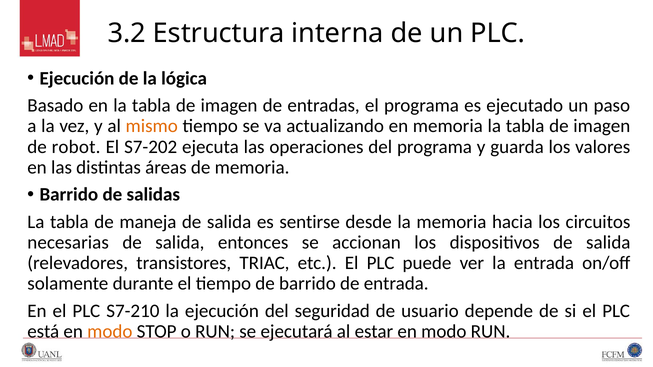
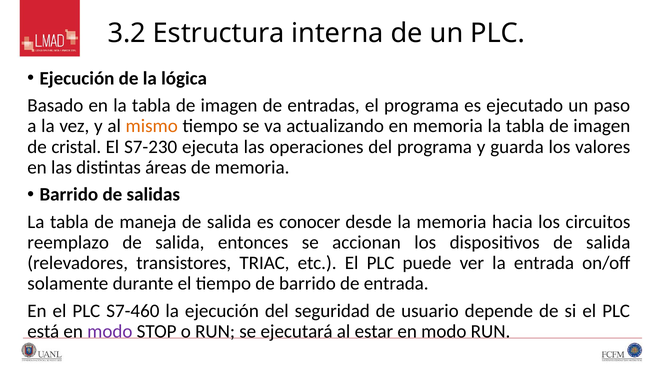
robot: robot -> cristal
S7-202: S7-202 -> S7-230
sentirse: sentirse -> conocer
necesarias: necesarias -> reemplazo
S7-210: S7-210 -> S7-460
modo at (110, 332) colour: orange -> purple
